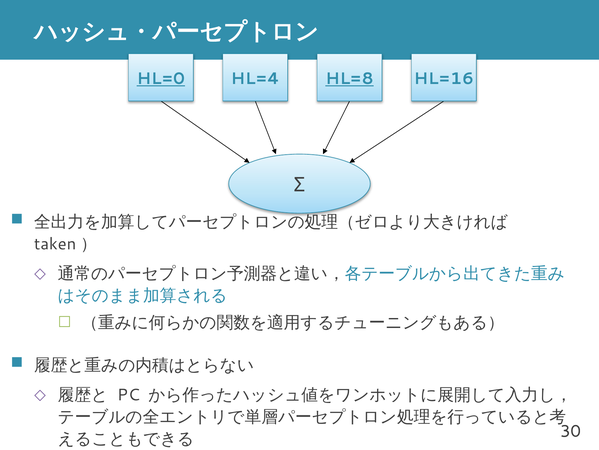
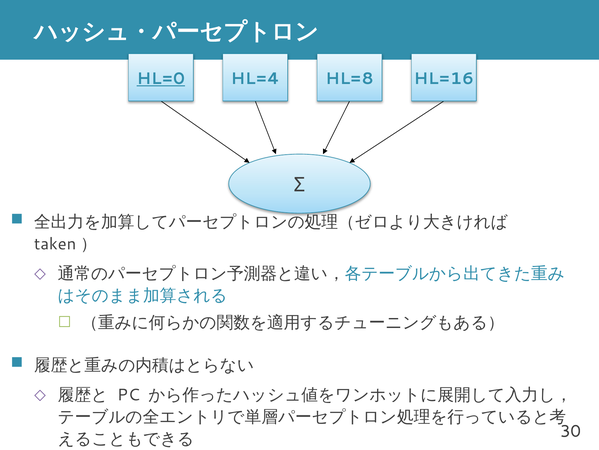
HL=8 underline: present -> none
